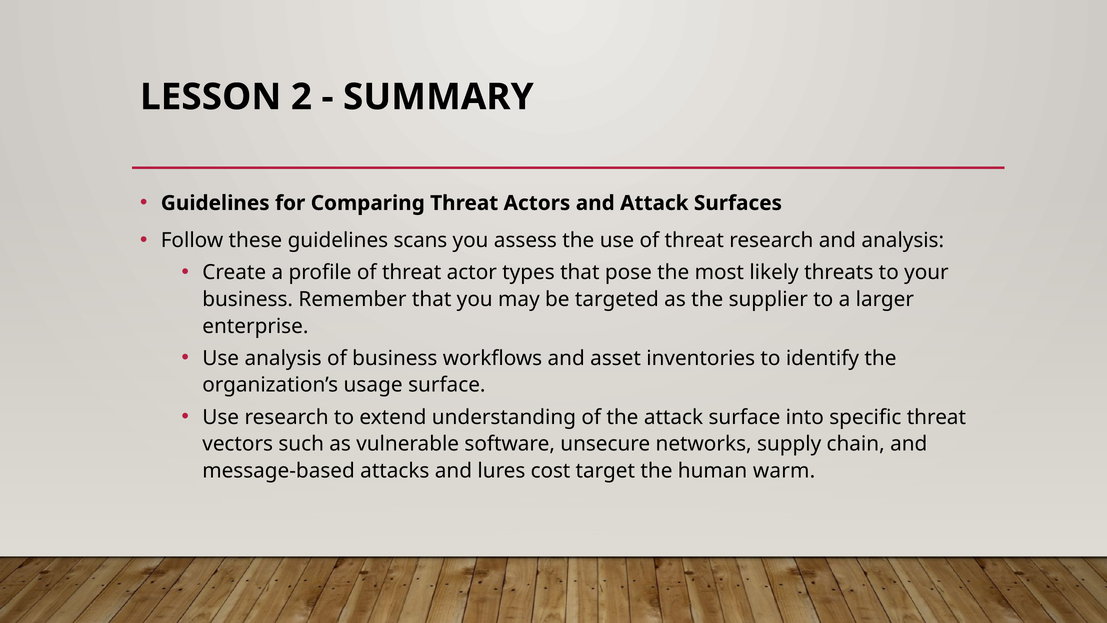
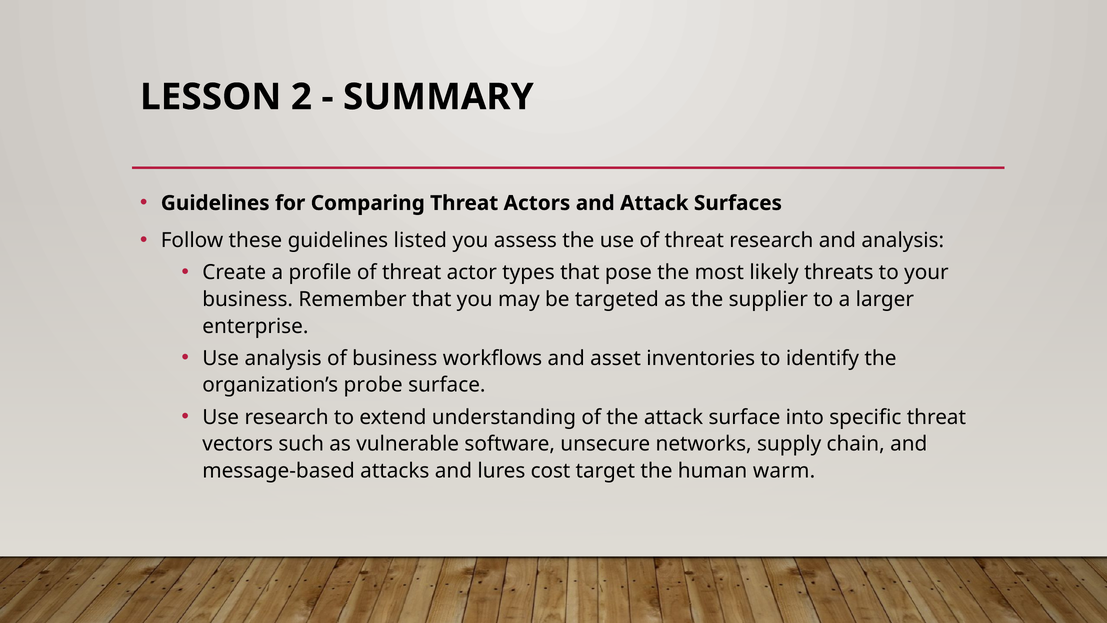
scans: scans -> listed
usage: usage -> probe
